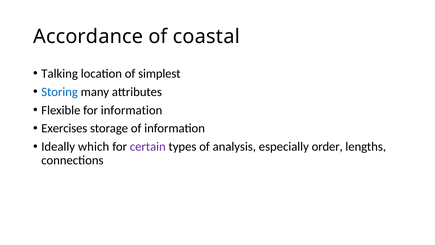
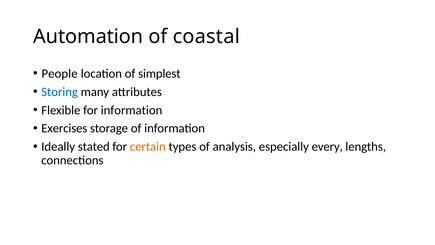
Accordance: Accordance -> Automation
Talking: Talking -> People
which: which -> stated
certain colour: purple -> orange
order: order -> every
